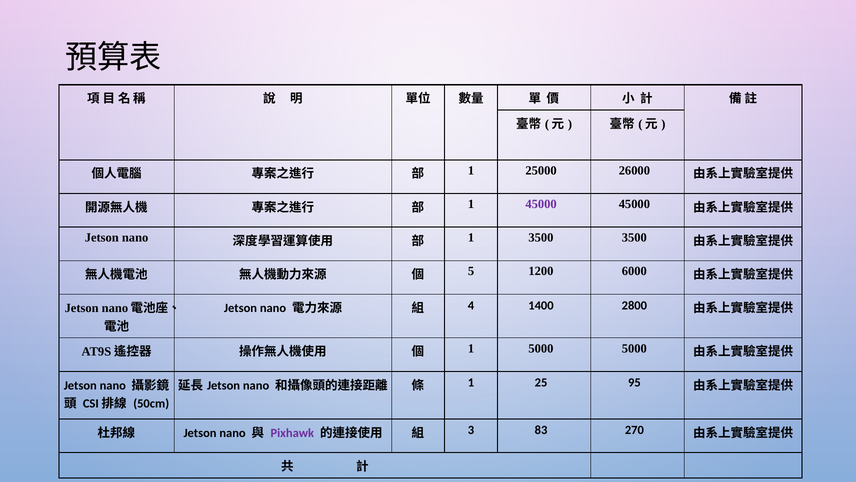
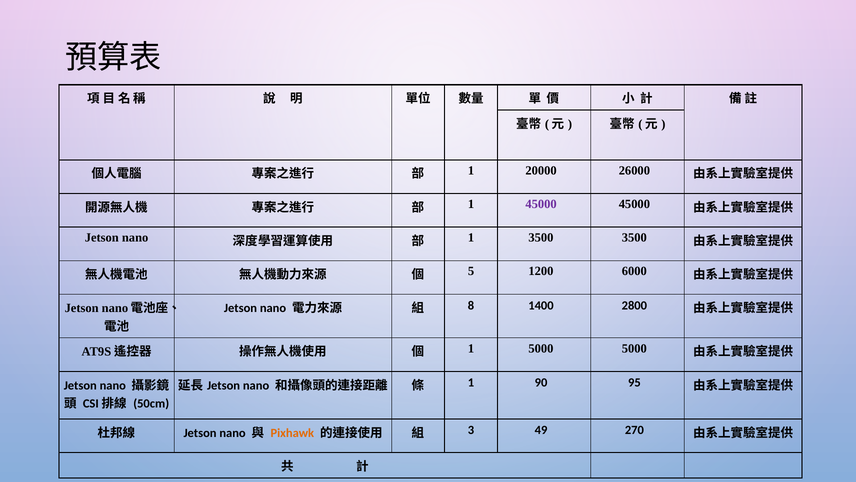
25000: 25000 -> 20000
4: 4 -> 8
25: 25 -> 90
Pixhawk colour: purple -> orange
83: 83 -> 49
